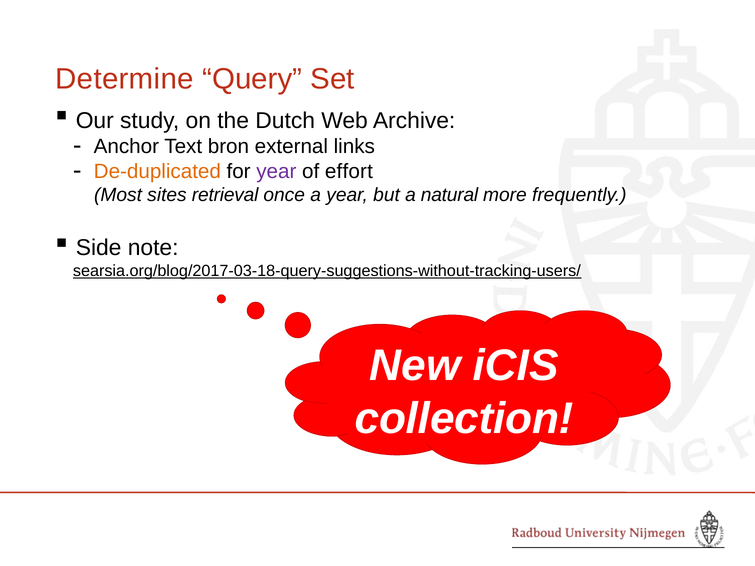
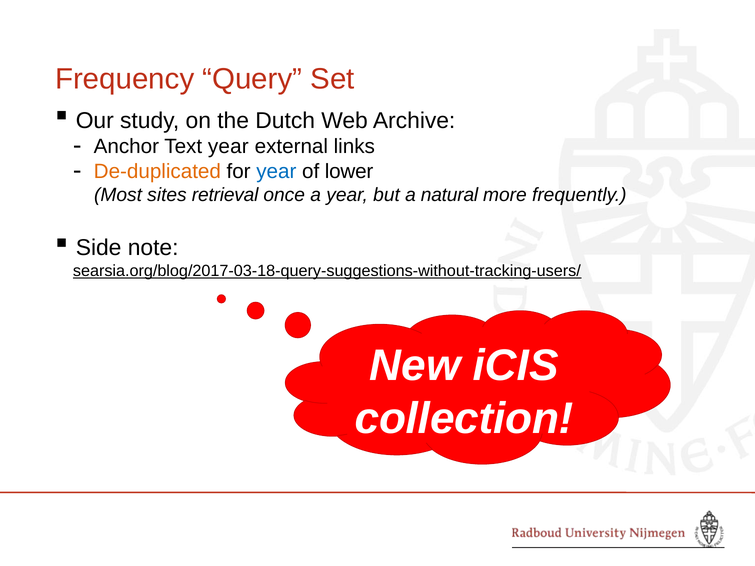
Determine: Determine -> Frequency
Text bron: bron -> year
year at (276, 171) colour: purple -> blue
effort: effort -> lower
